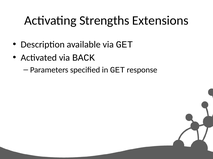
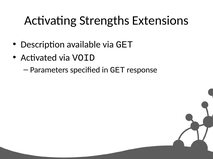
BACK: BACK -> VOID
